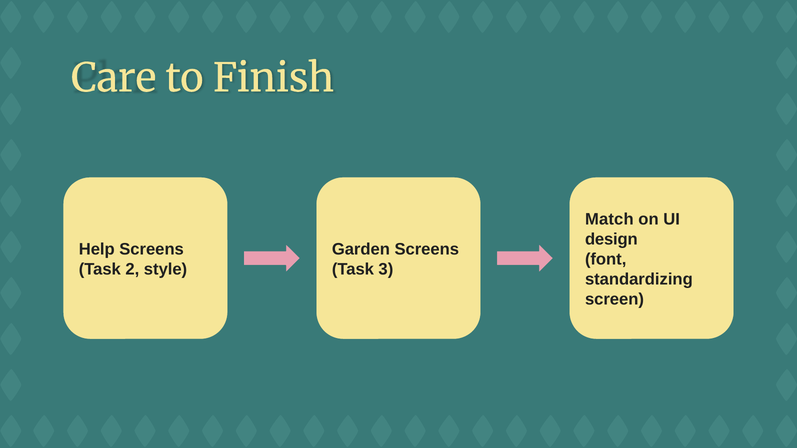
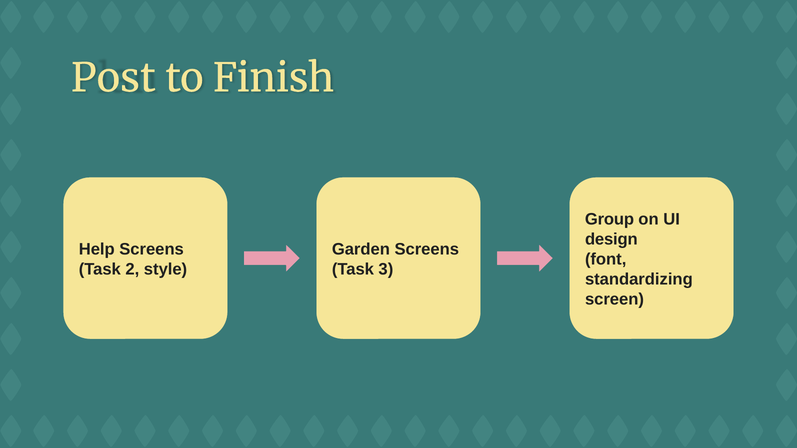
Care: Care -> Post
Match: Match -> Group
